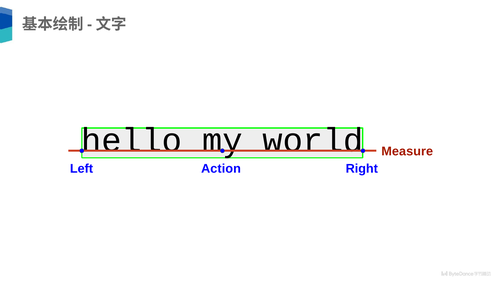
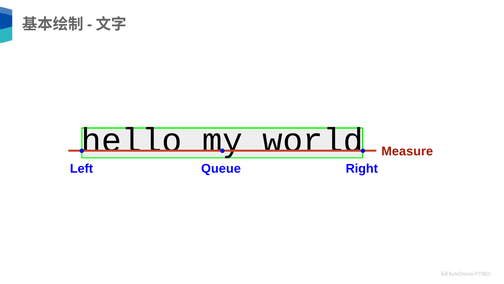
Action: Action -> Queue
